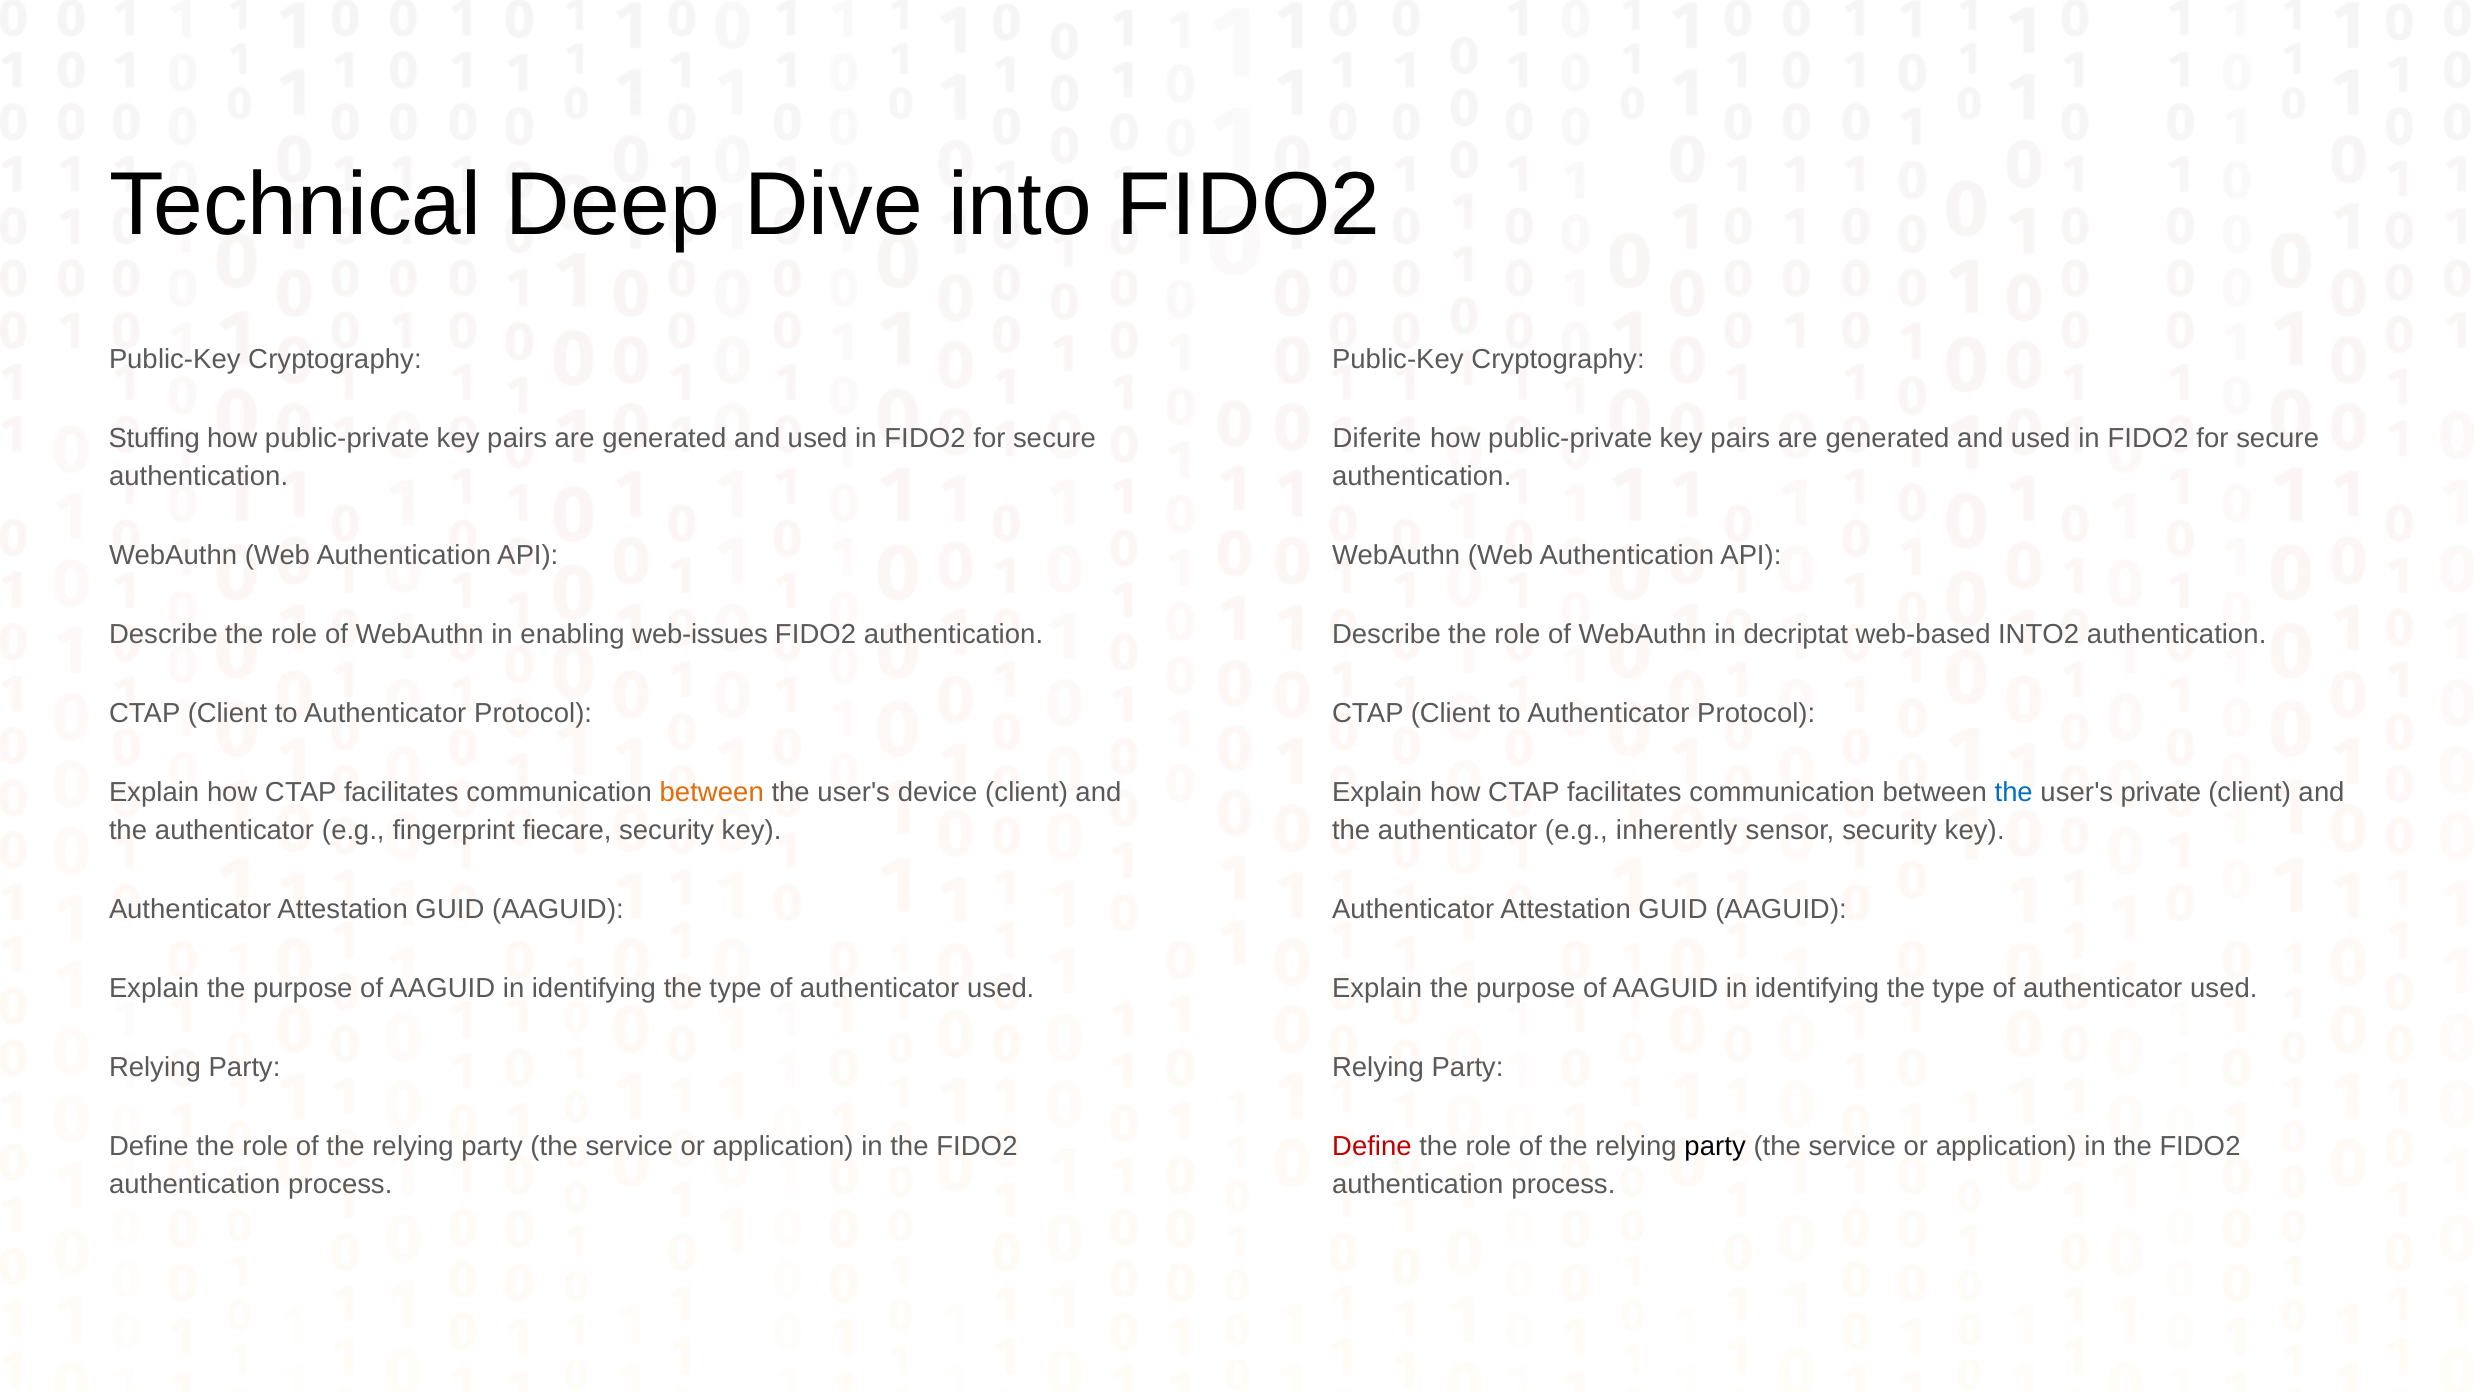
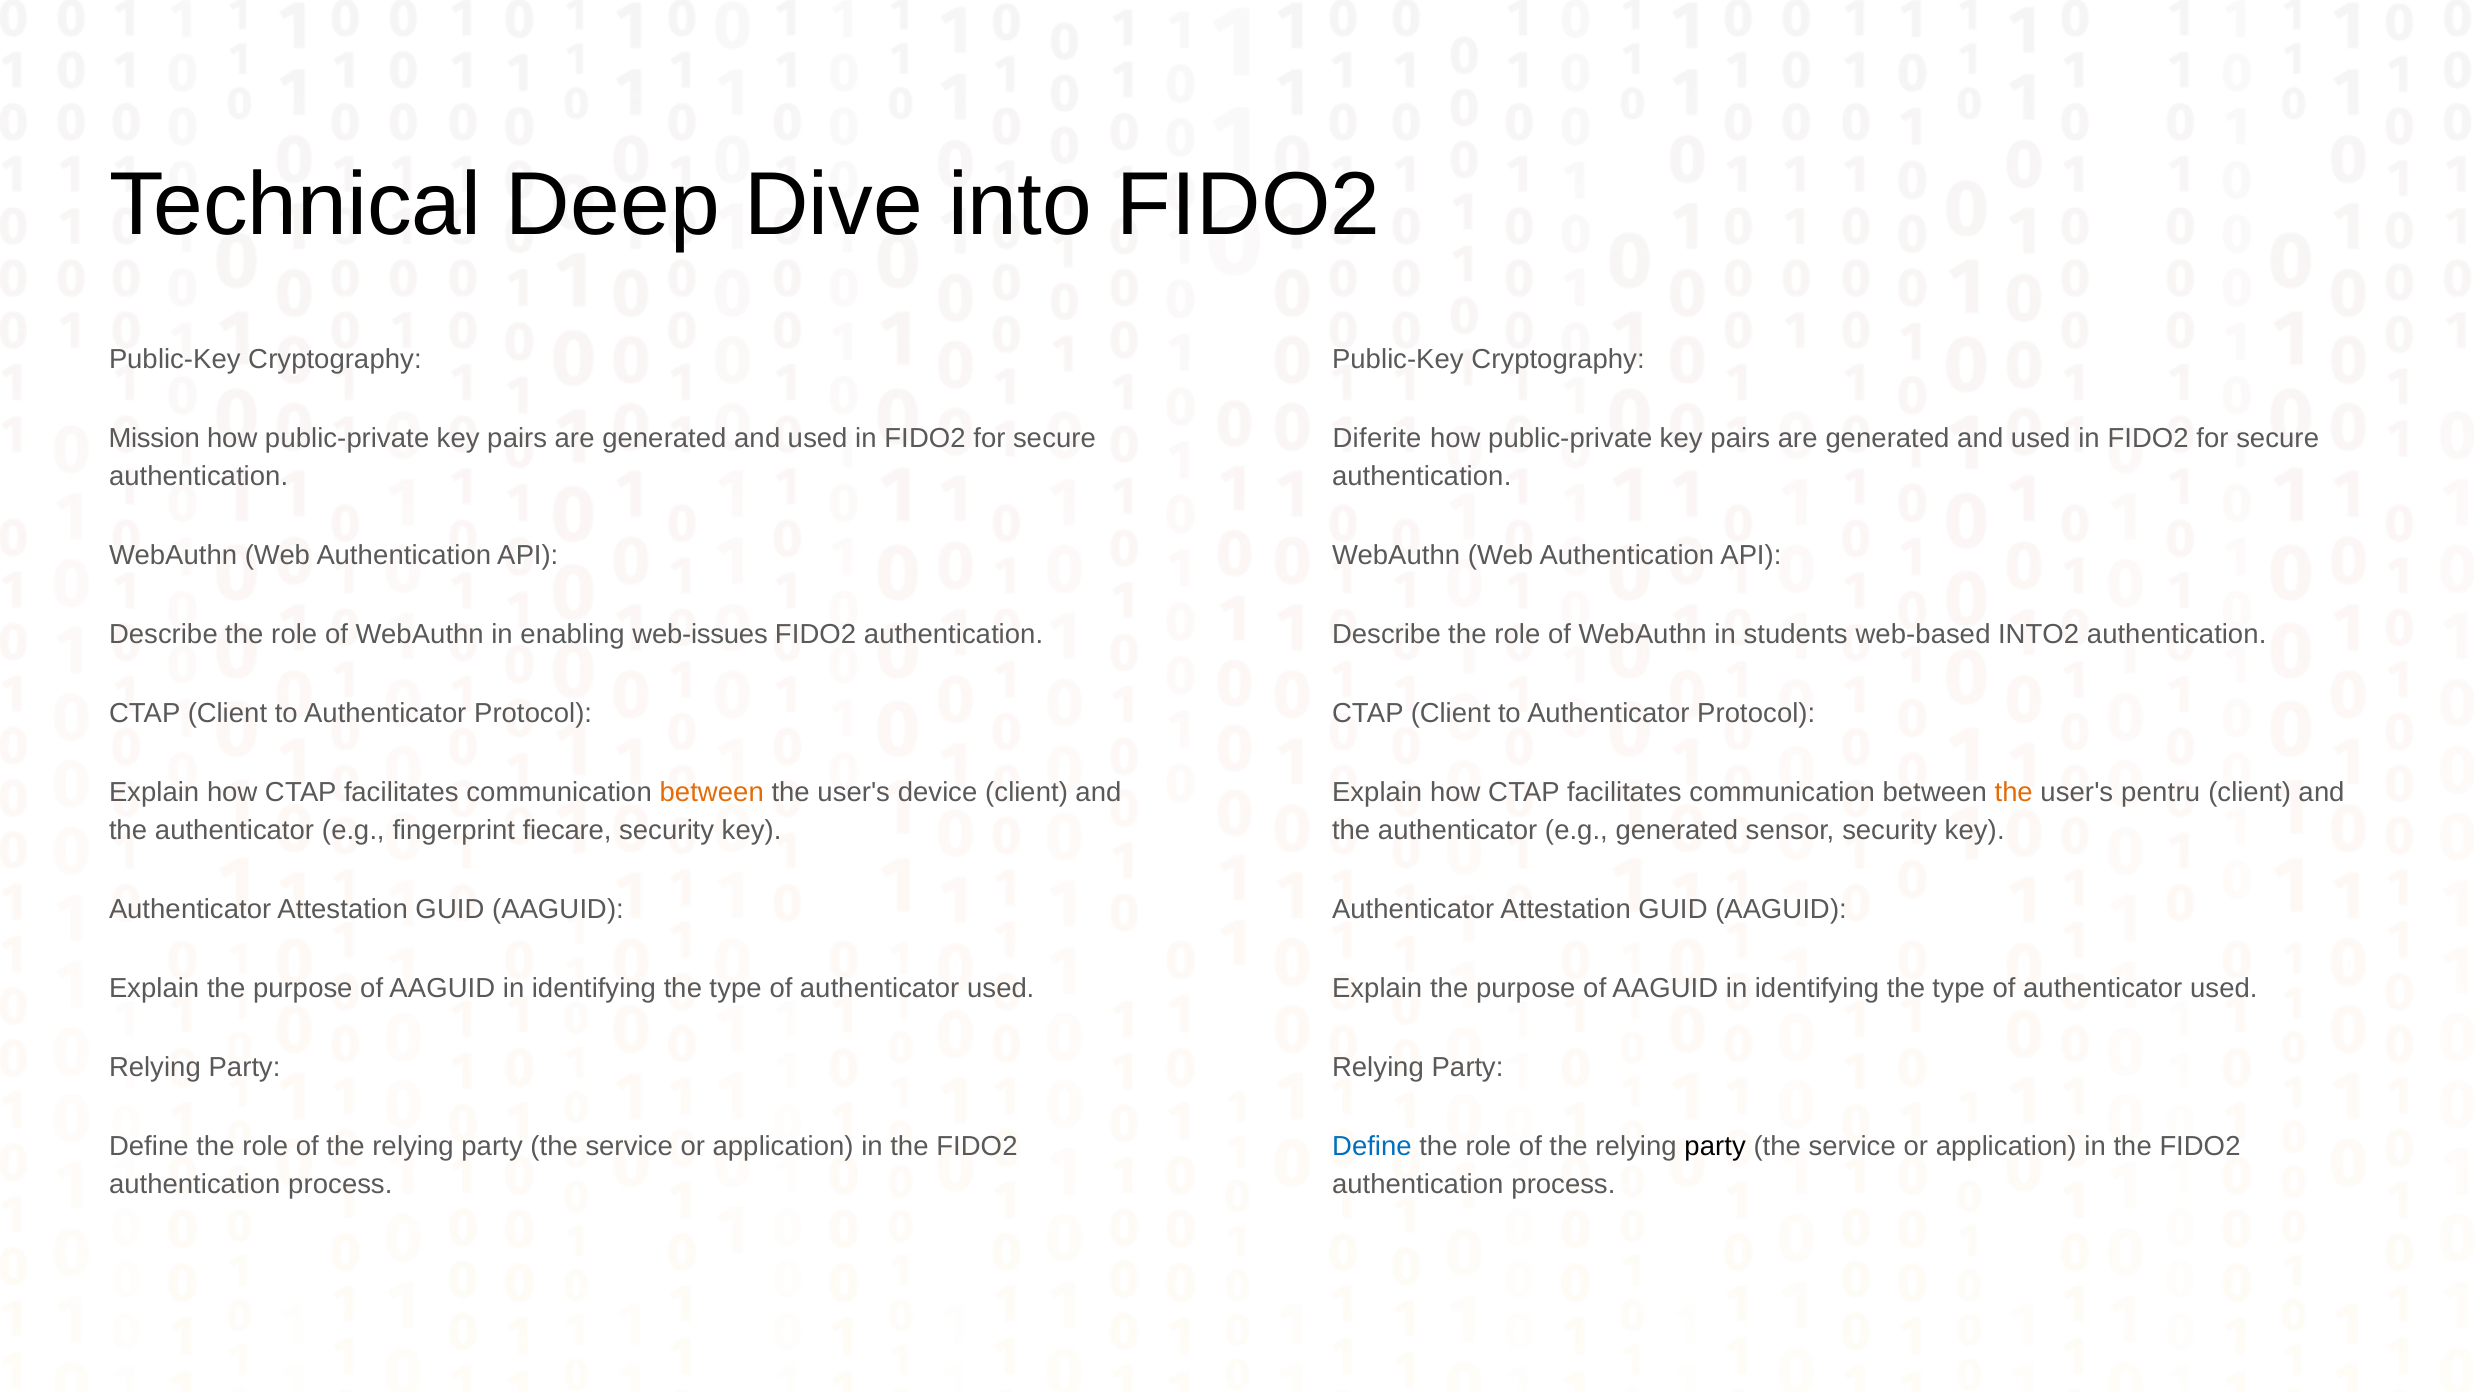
Stuffing: Stuffing -> Mission
decriptat: decriptat -> students
the at (2014, 793) colour: blue -> orange
private: private -> pentru
e.g inherently: inherently -> generated
Define at (1372, 1146) colour: red -> blue
